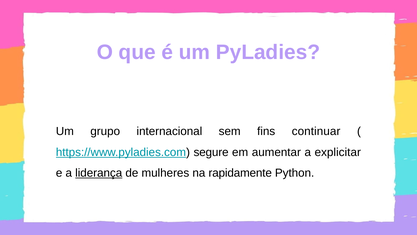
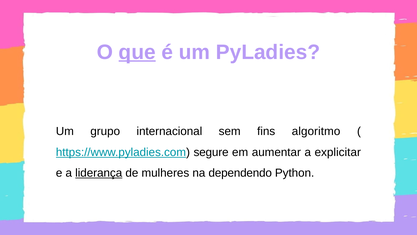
que underline: none -> present
continuar: continuar -> algoritmo
rapidamente: rapidamente -> dependendo
